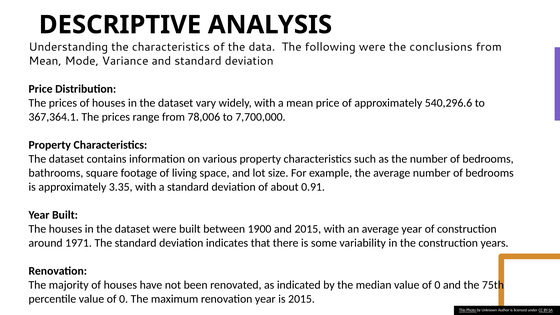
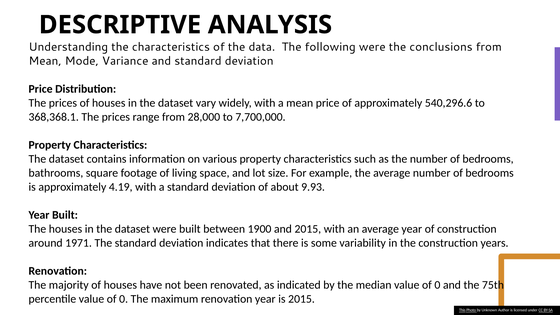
367,364.1: 367,364.1 -> 368,368.1
78,006: 78,006 -> 28,000
3.35: 3.35 -> 4.19
0.91: 0.91 -> 9.93
